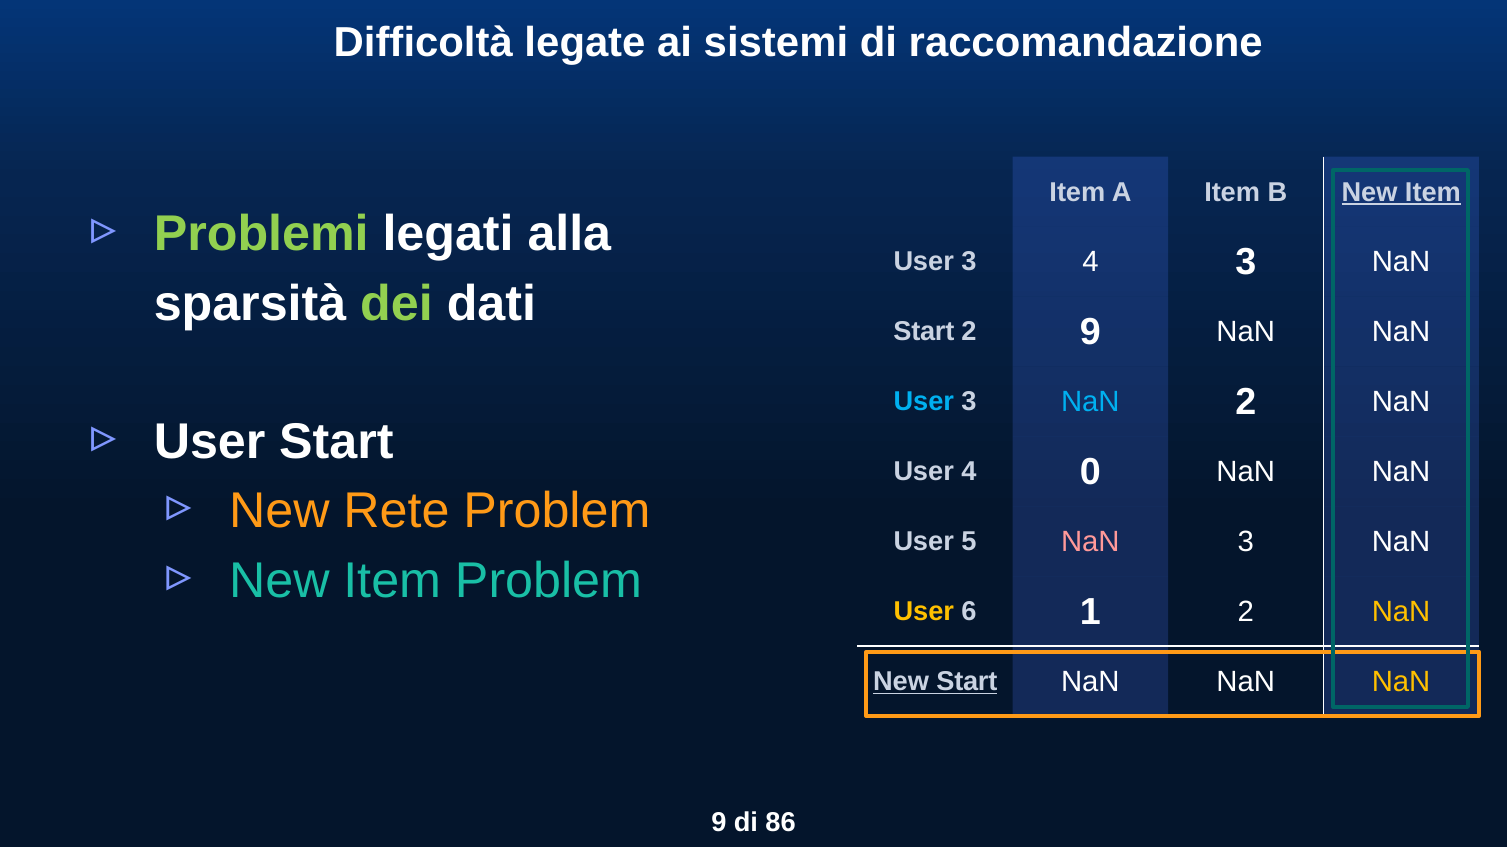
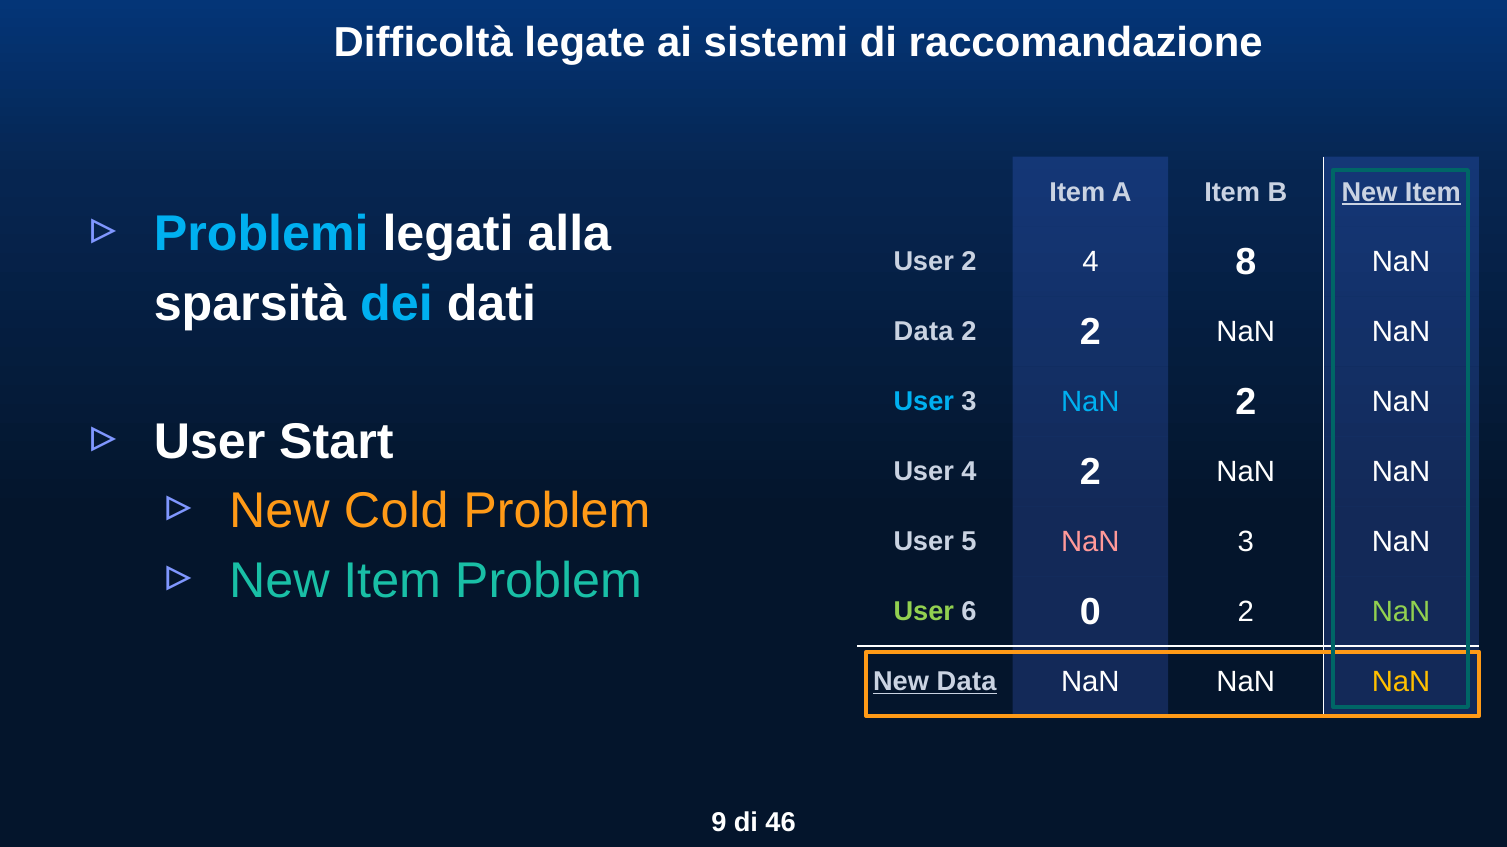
Problemi colour: light green -> light blue
3 at (969, 262): 3 -> 2
4 3: 3 -> 8
dei colour: light green -> light blue
Start at (924, 332): Start -> Data
2 9: 9 -> 2
4 0: 0 -> 2
Rete: Rete -> Cold
User at (924, 612) colour: yellow -> light green
1: 1 -> 0
NaN at (1401, 612) colour: yellow -> light green
New Start: Start -> Data
86: 86 -> 46
